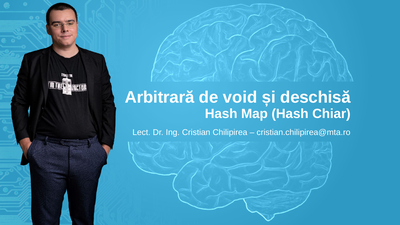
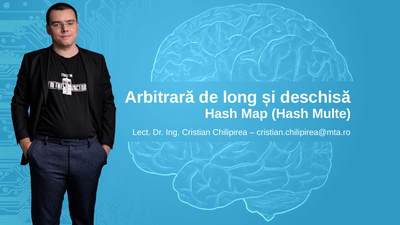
void: void -> long
Chiar: Chiar -> Multe
